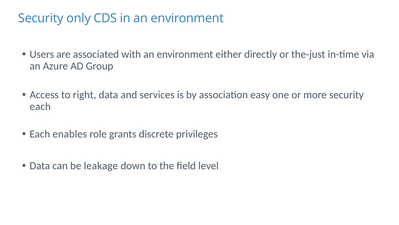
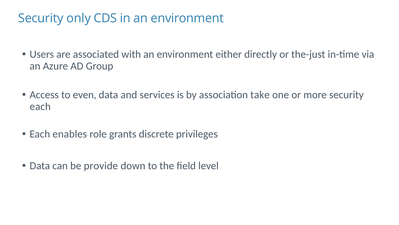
right: right -> even
easy: easy -> take
leakage: leakage -> provide
